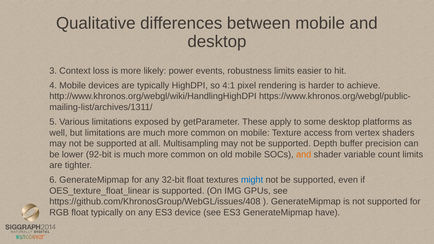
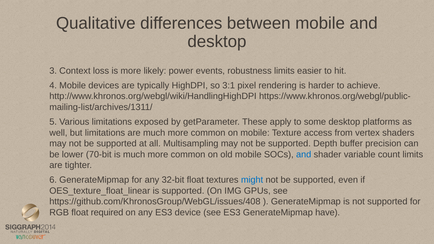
4:1: 4:1 -> 3:1
92-bit: 92-bit -> 70-bit
and at (304, 154) colour: orange -> blue
float typically: typically -> required
